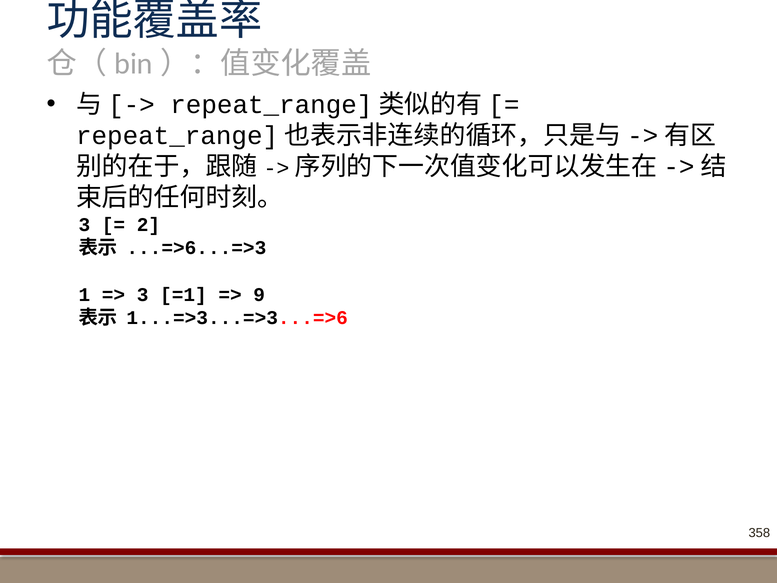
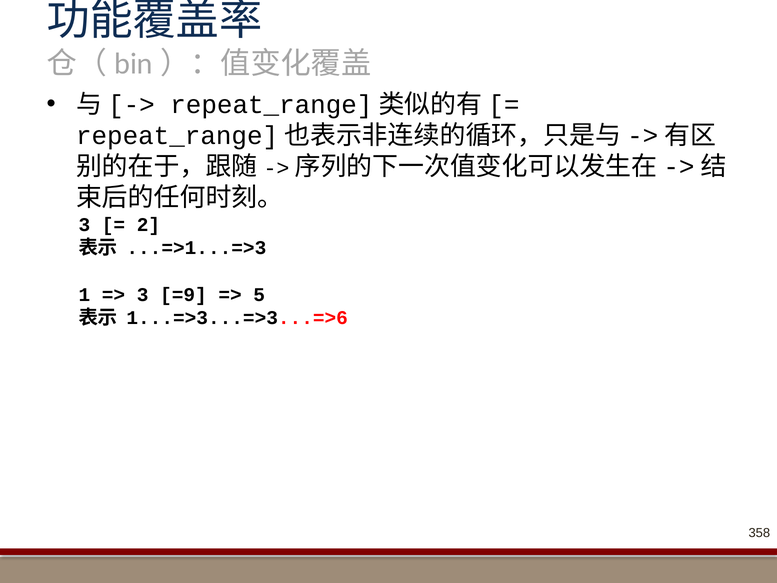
...=>6...=>3: ...=>6...=>3 -> ...=>1...=>3
=1: =1 -> =9
9: 9 -> 5
